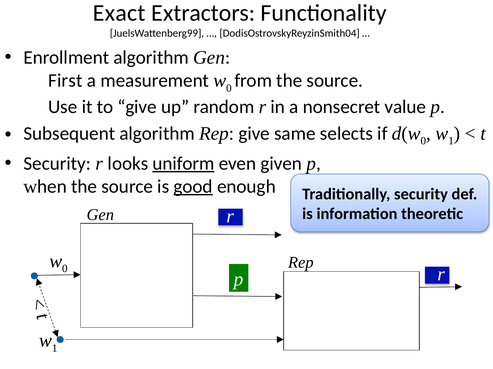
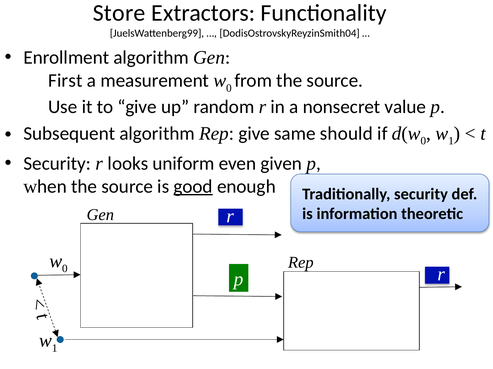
Exact: Exact -> Store
selects: selects -> should
uniform underline: present -> none
